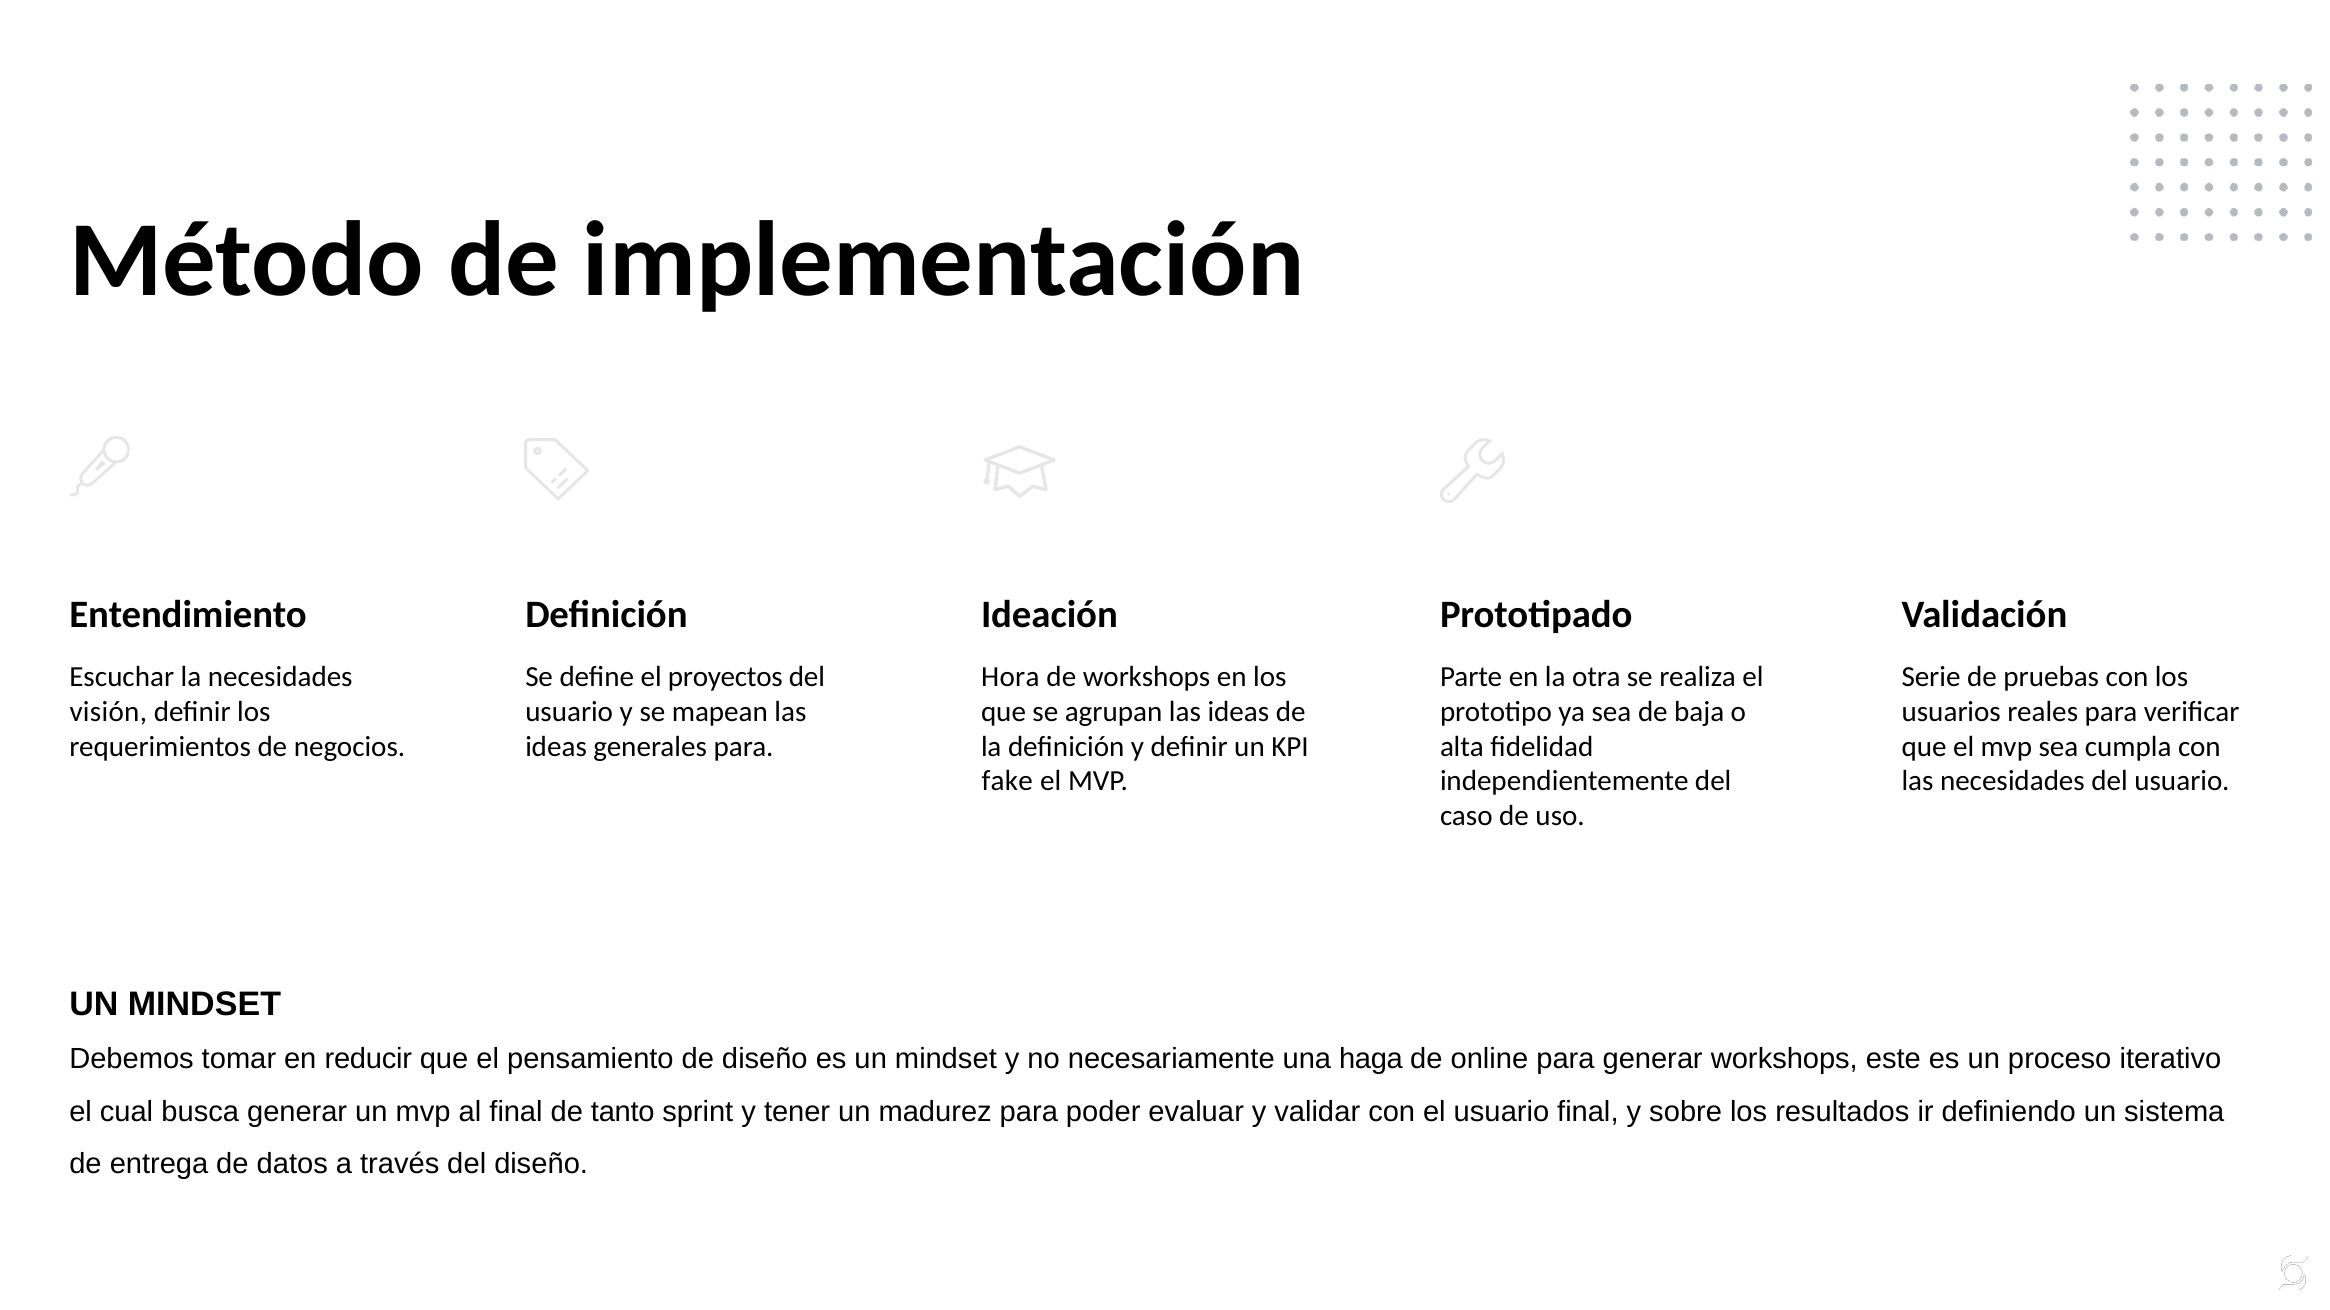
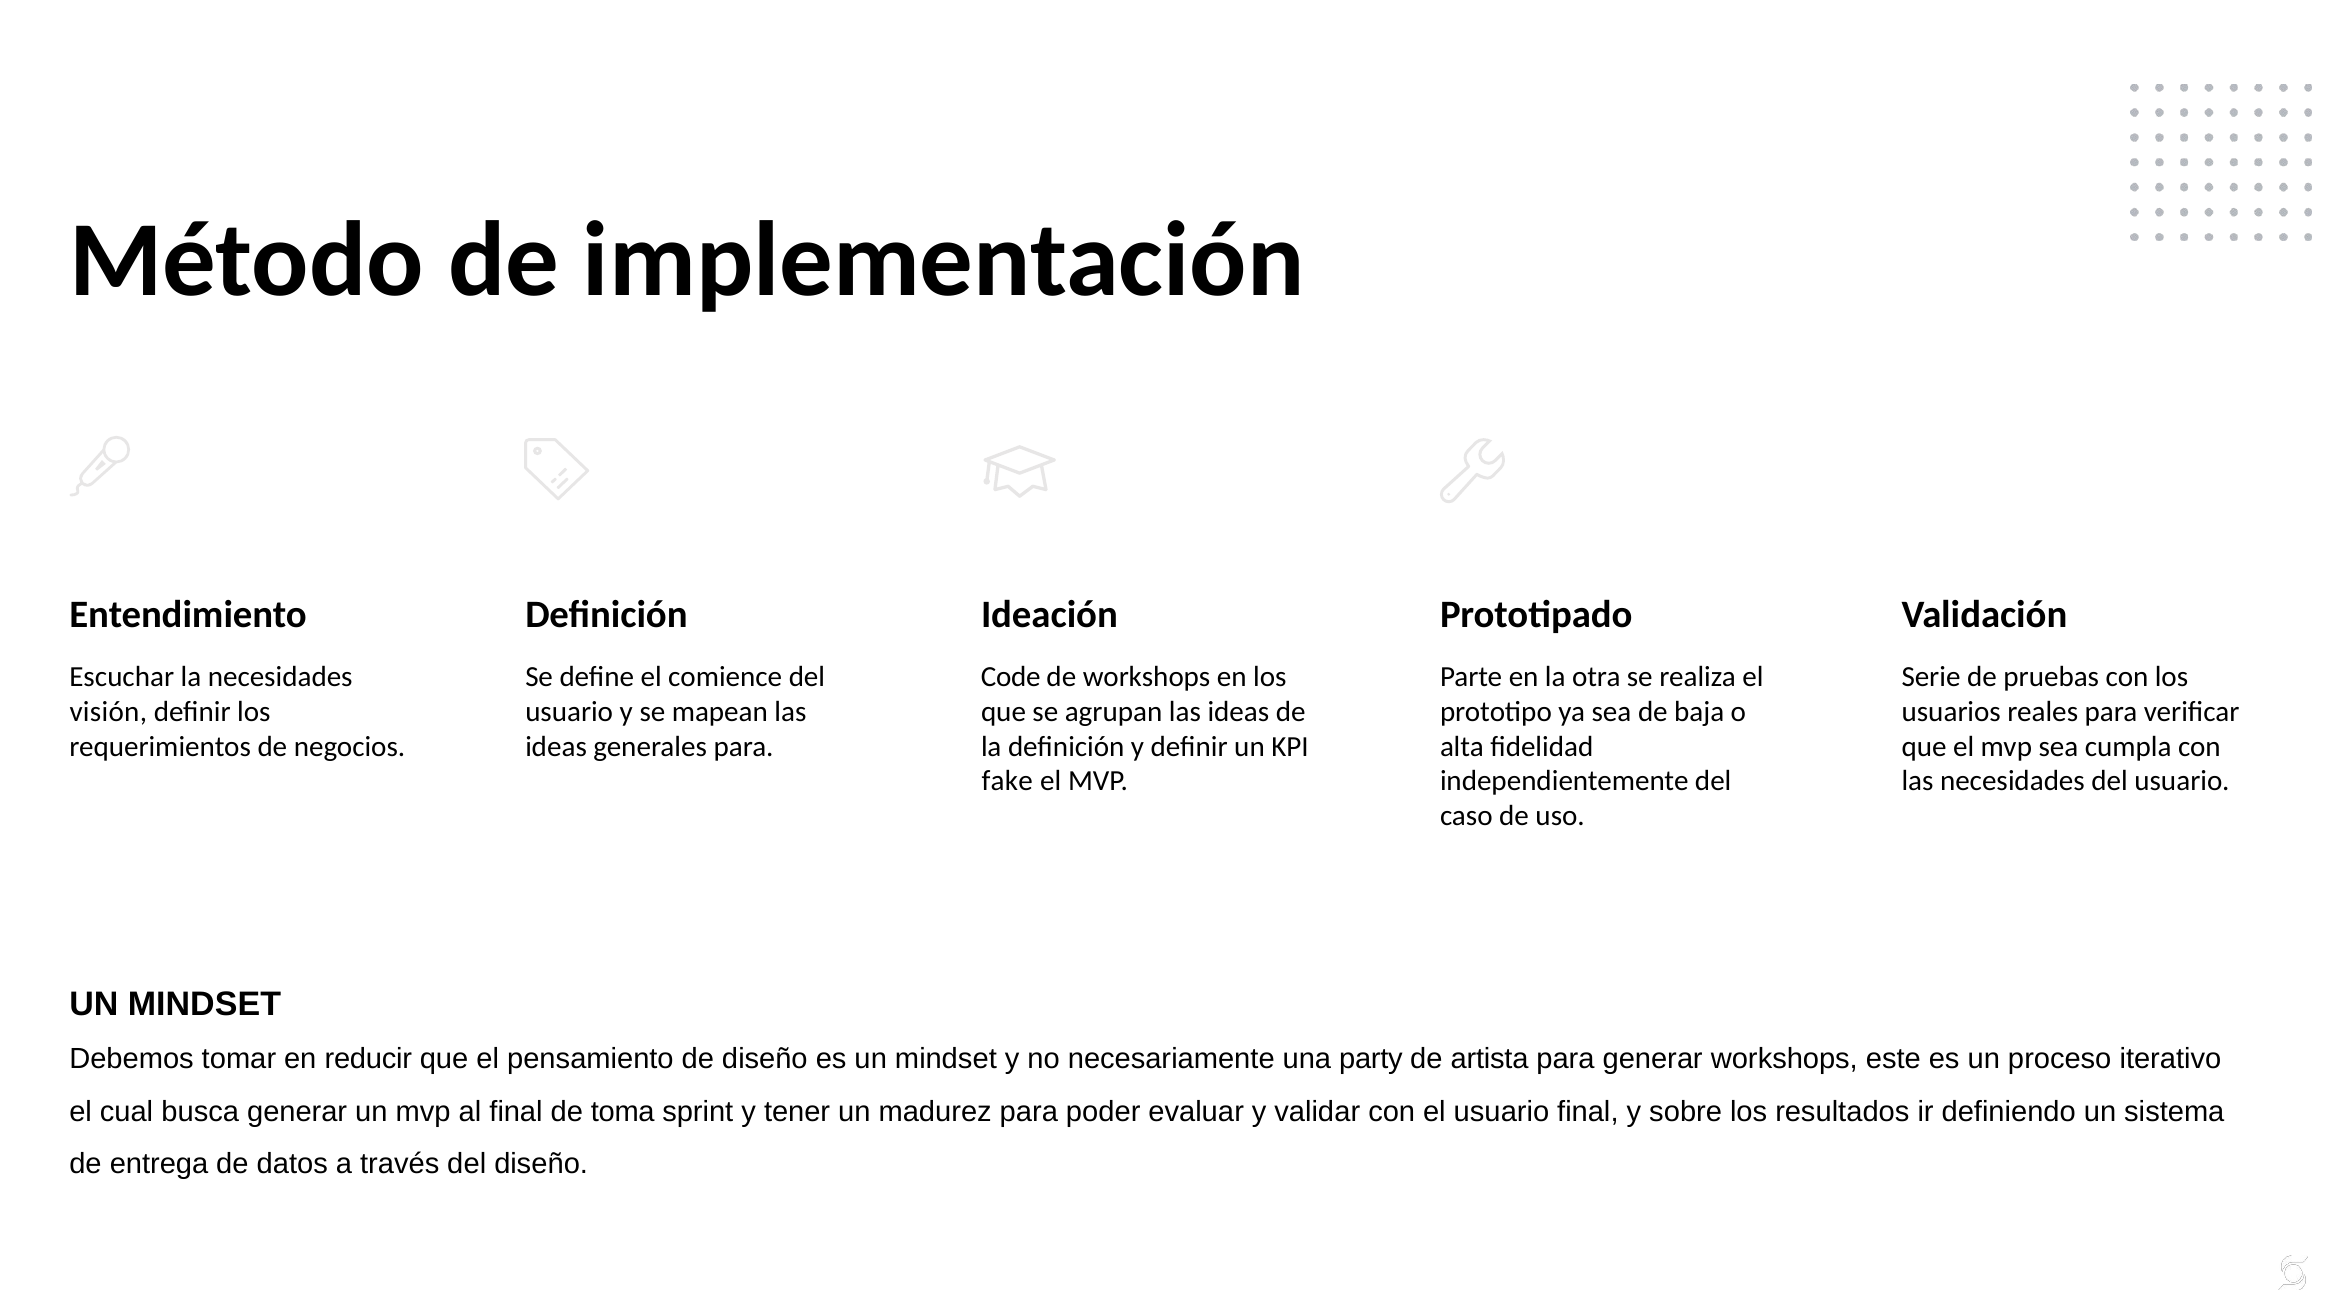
proyectos: proyectos -> comience
Hora: Hora -> Code
haga: haga -> party
online: online -> artista
tanto: tanto -> toma
